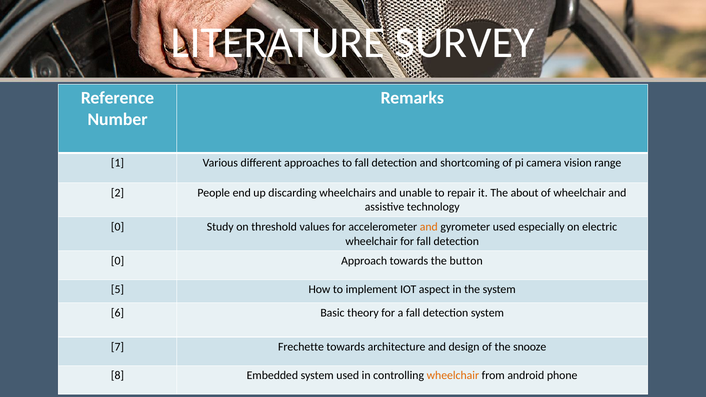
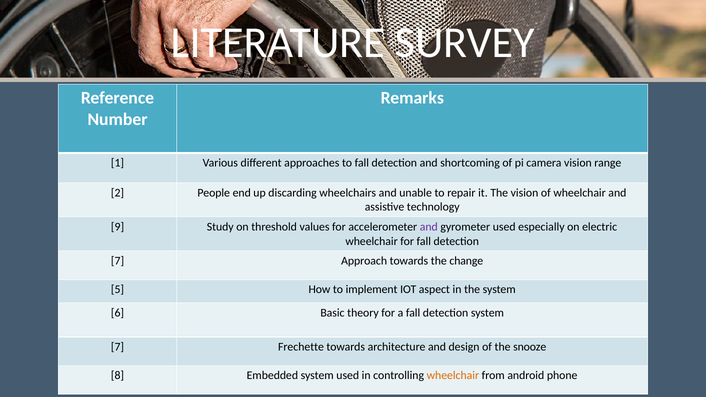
The about: about -> vision
0 at (118, 227): 0 -> 9
and at (429, 227) colour: orange -> purple
0 at (118, 261): 0 -> 7
button: button -> change
